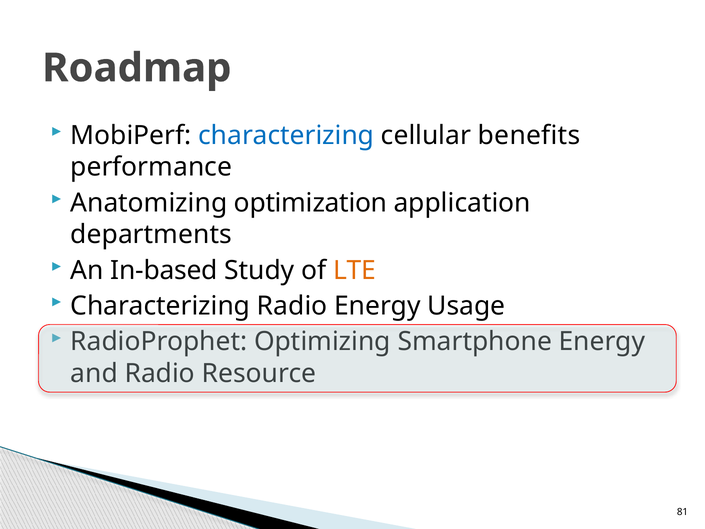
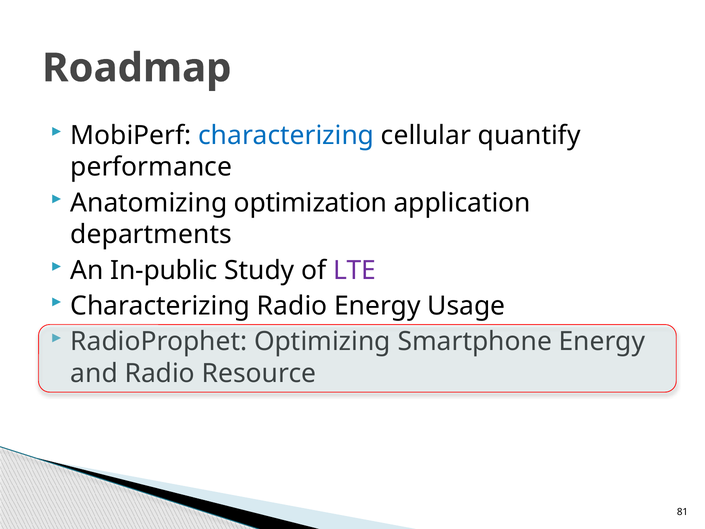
benefits: benefits -> quantify
In-based: In-based -> In-public
LTE colour: orange -> purple
